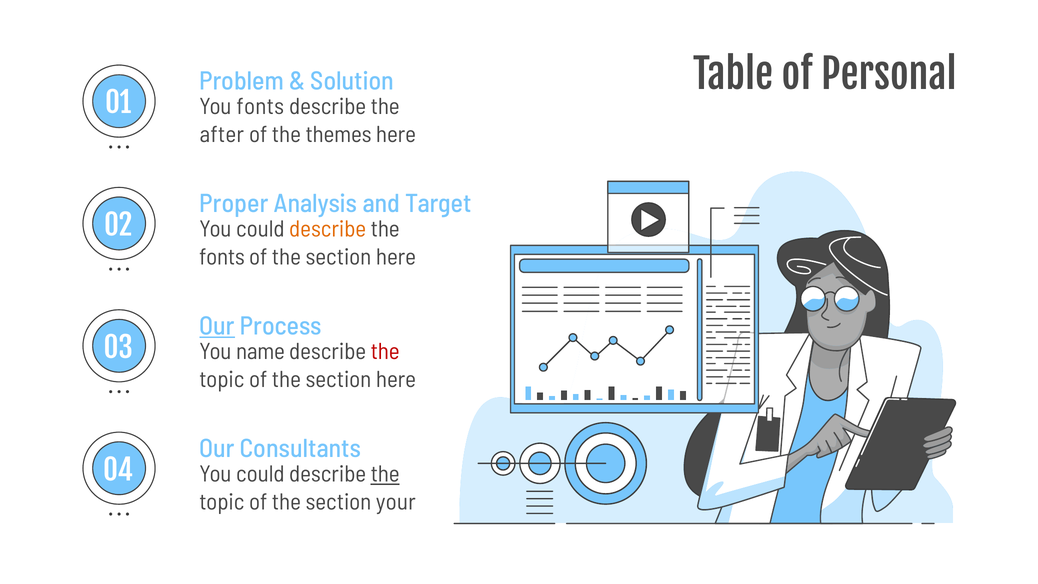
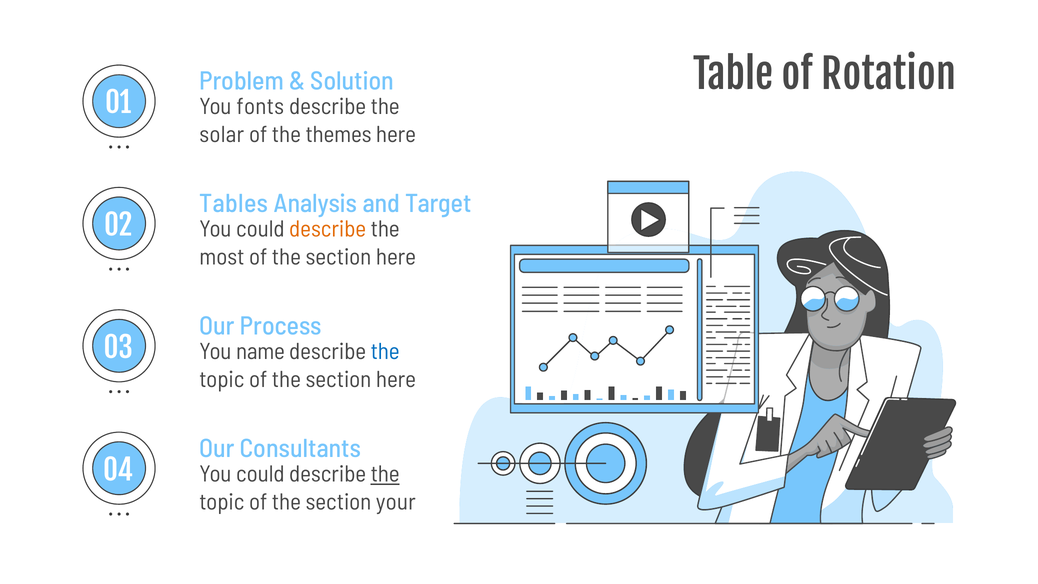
Personal: Personal -> Rotation
after: after -> solar
Proper: Proper -> Tables
fonts at (222, 257): fonts -> most
Our at (217, 326) underline: present -> none
the at (385, 352) colour: red -> blue
